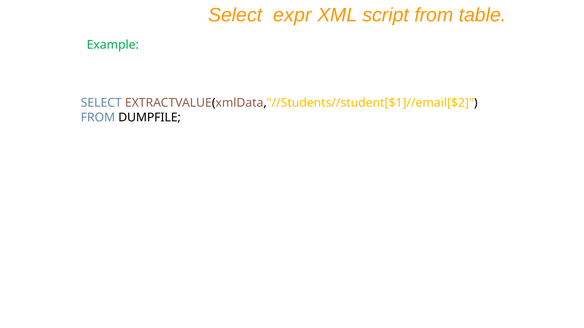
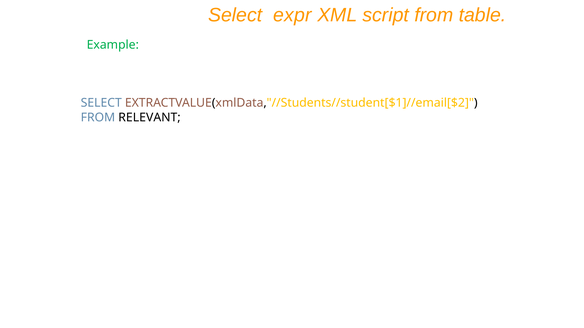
DUMPFILE: DUMPFILE -> RELEVANT
